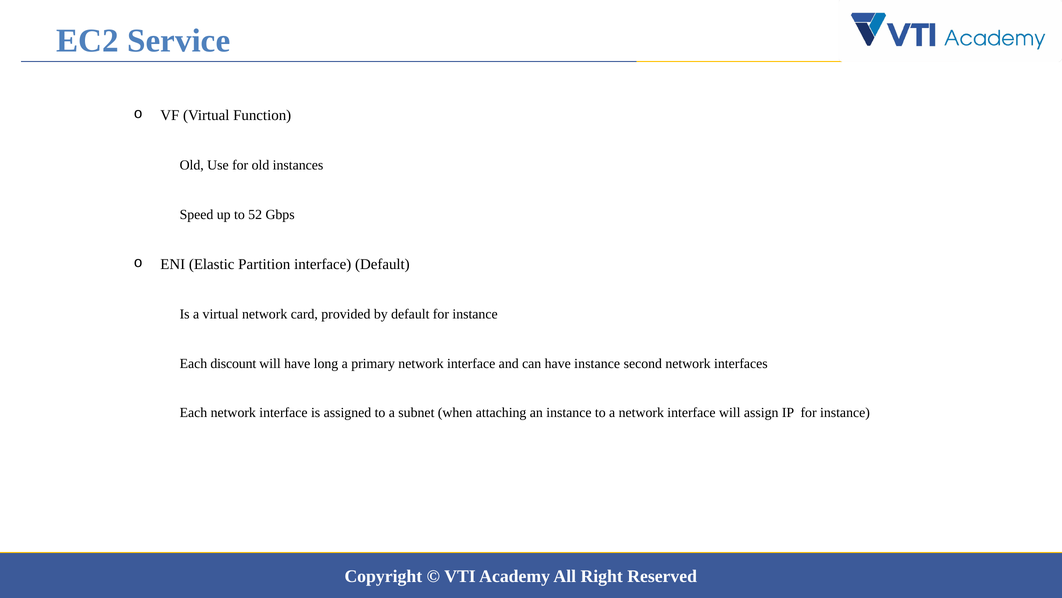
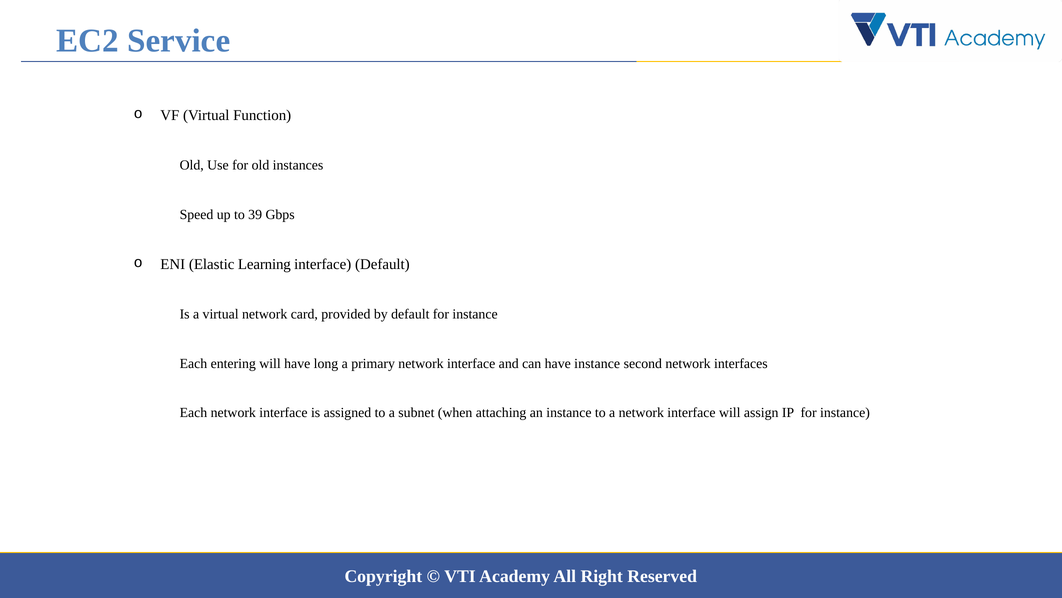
52: 52 -> 39
Partition: Partition -> Learning
discount: discount -> entering
